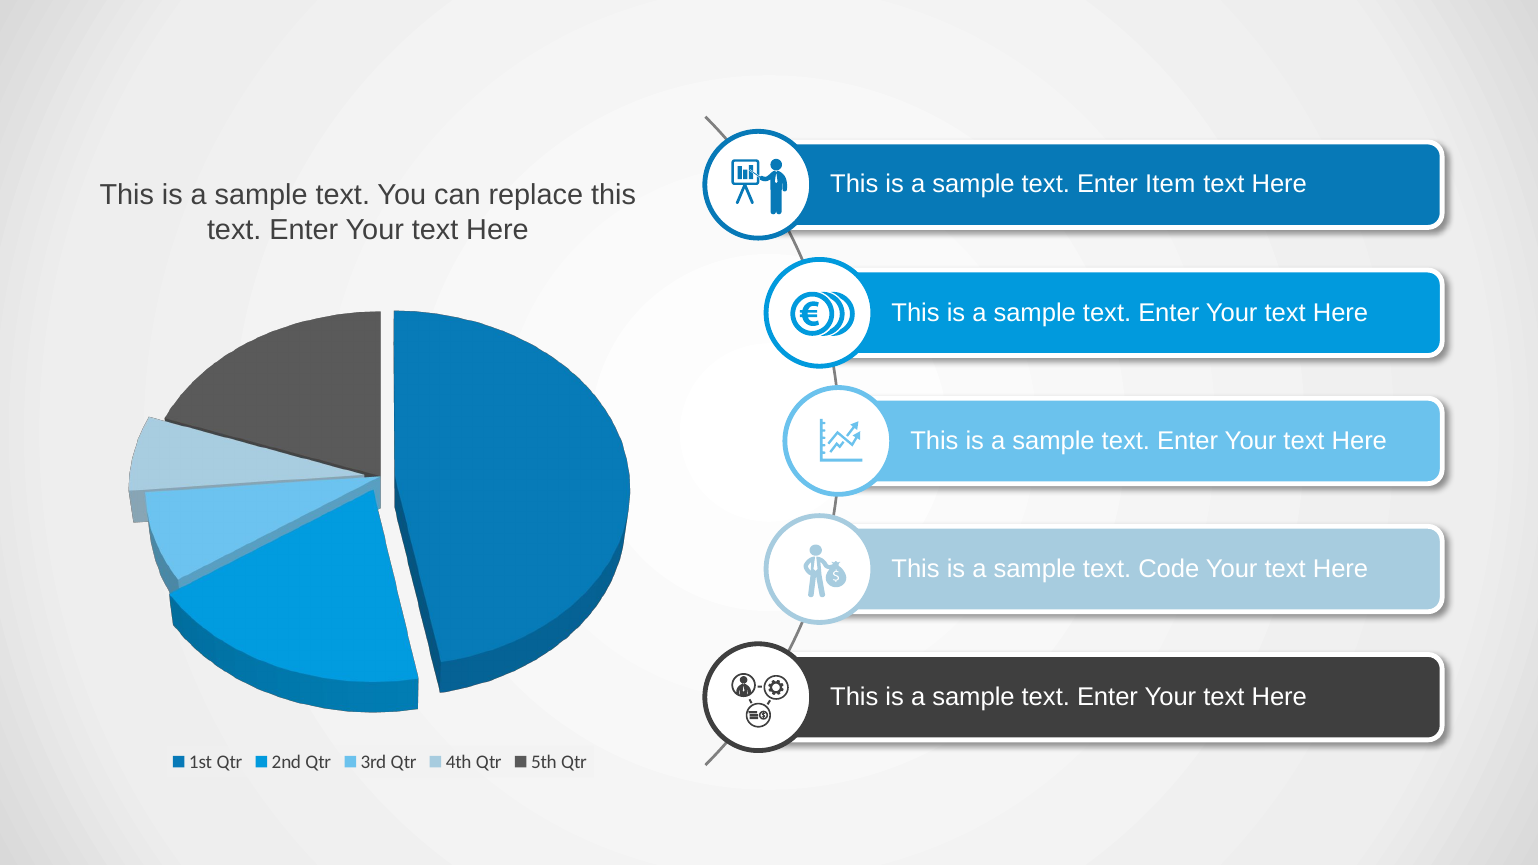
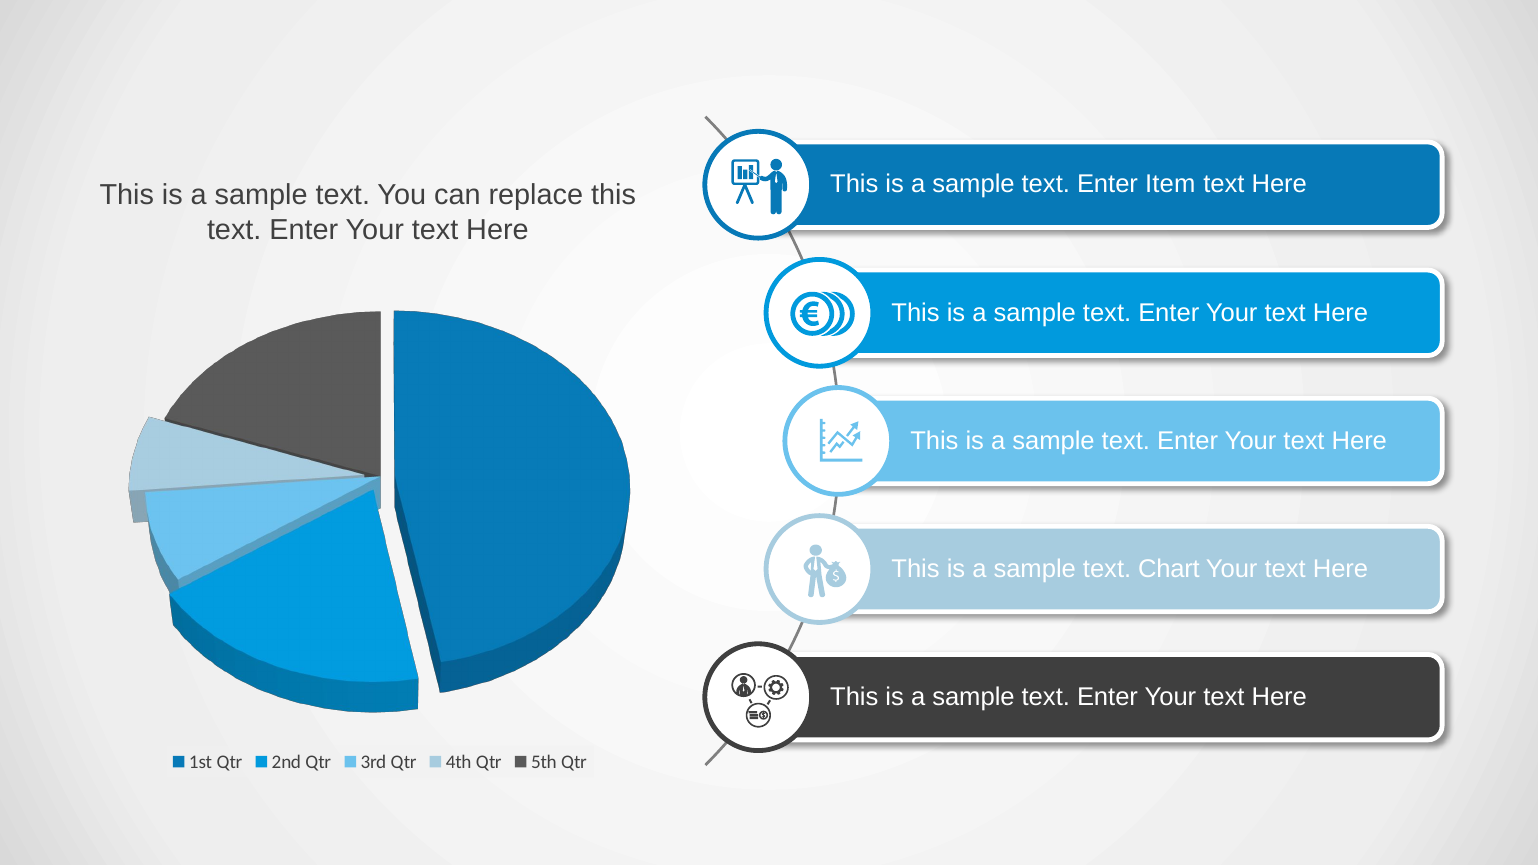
Code: Code -> Chart
